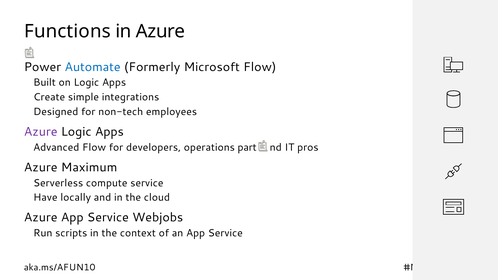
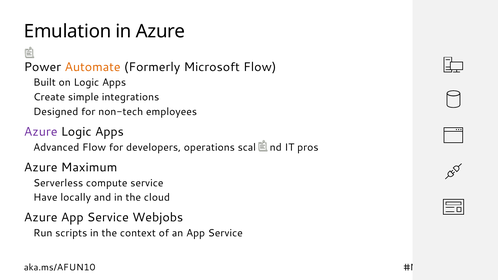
Functions: Functions -> Emulation
Automate colour: blue -> orange
parts: parts -> scale
